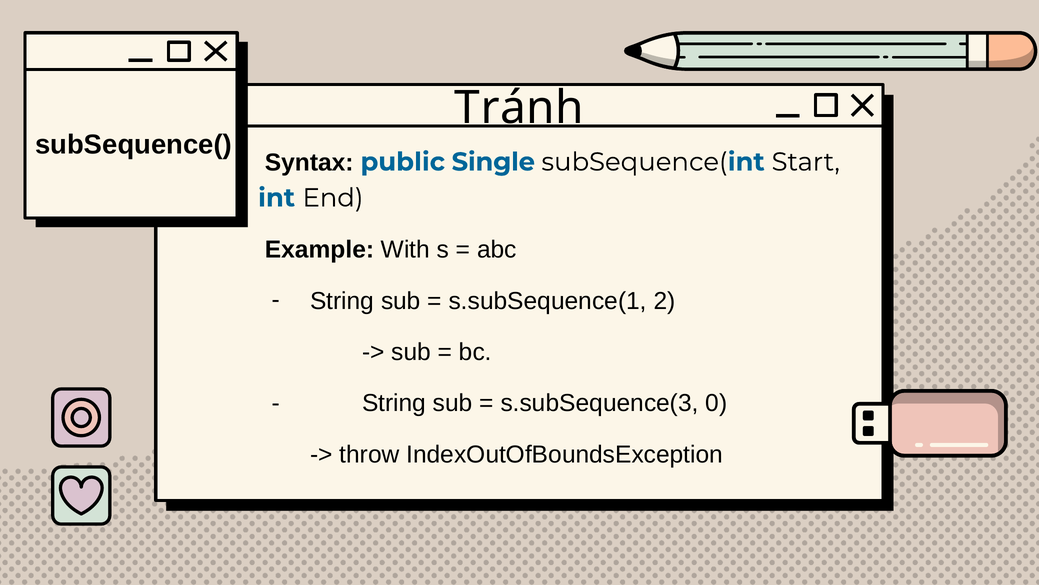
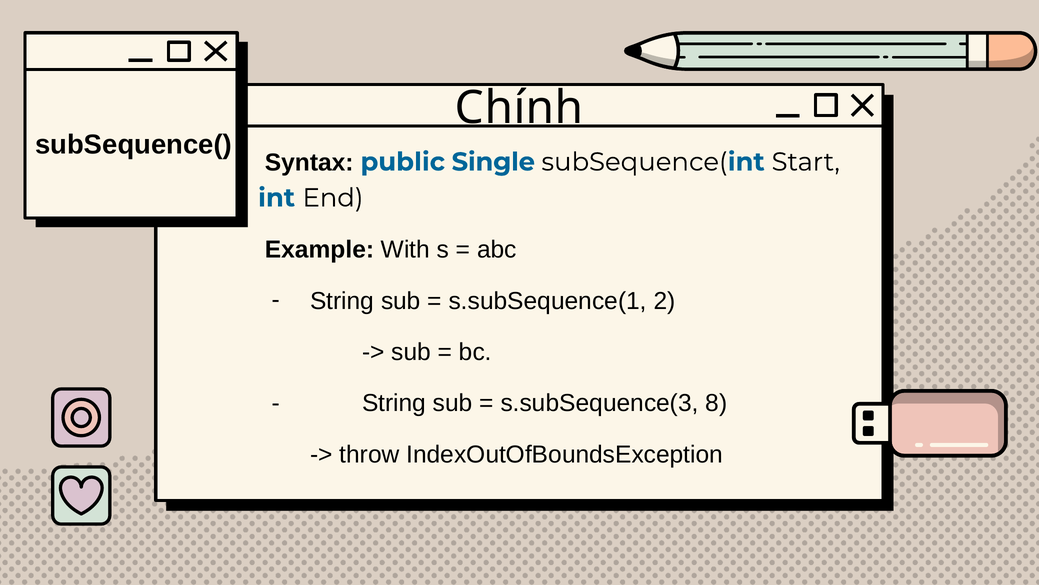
Tránh: Tránh -> Chính
0: 0 -> 8
